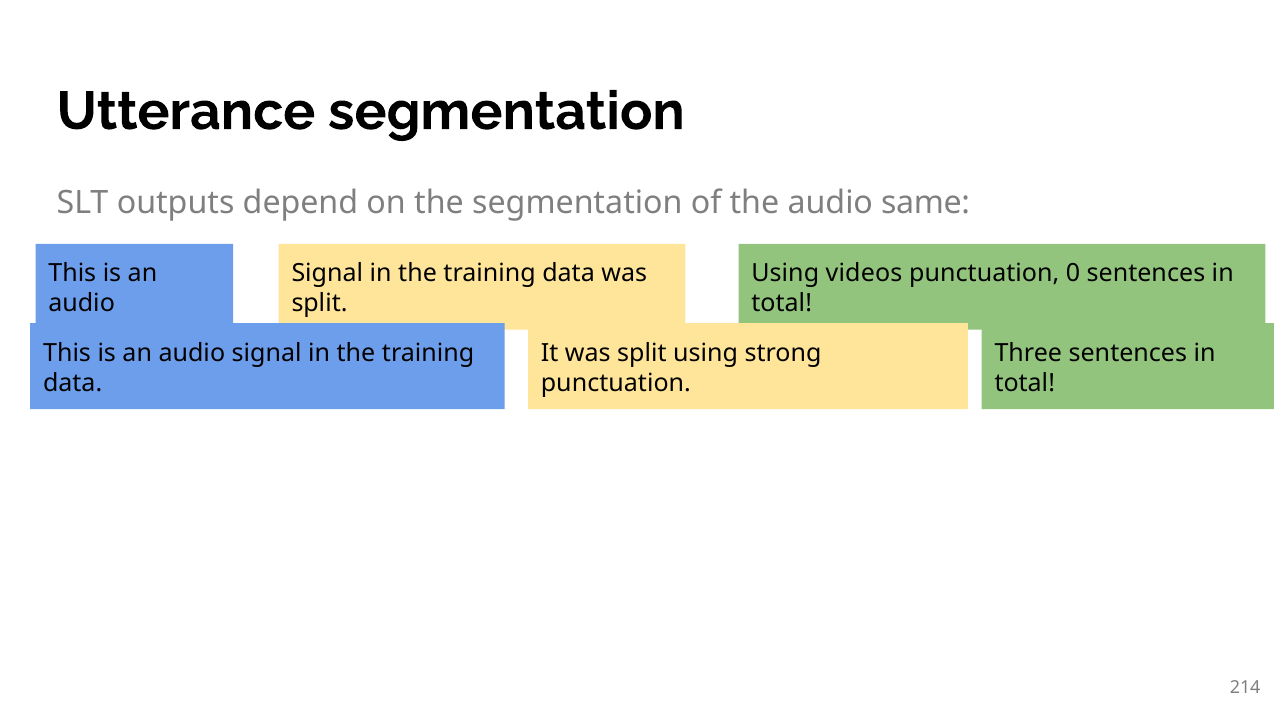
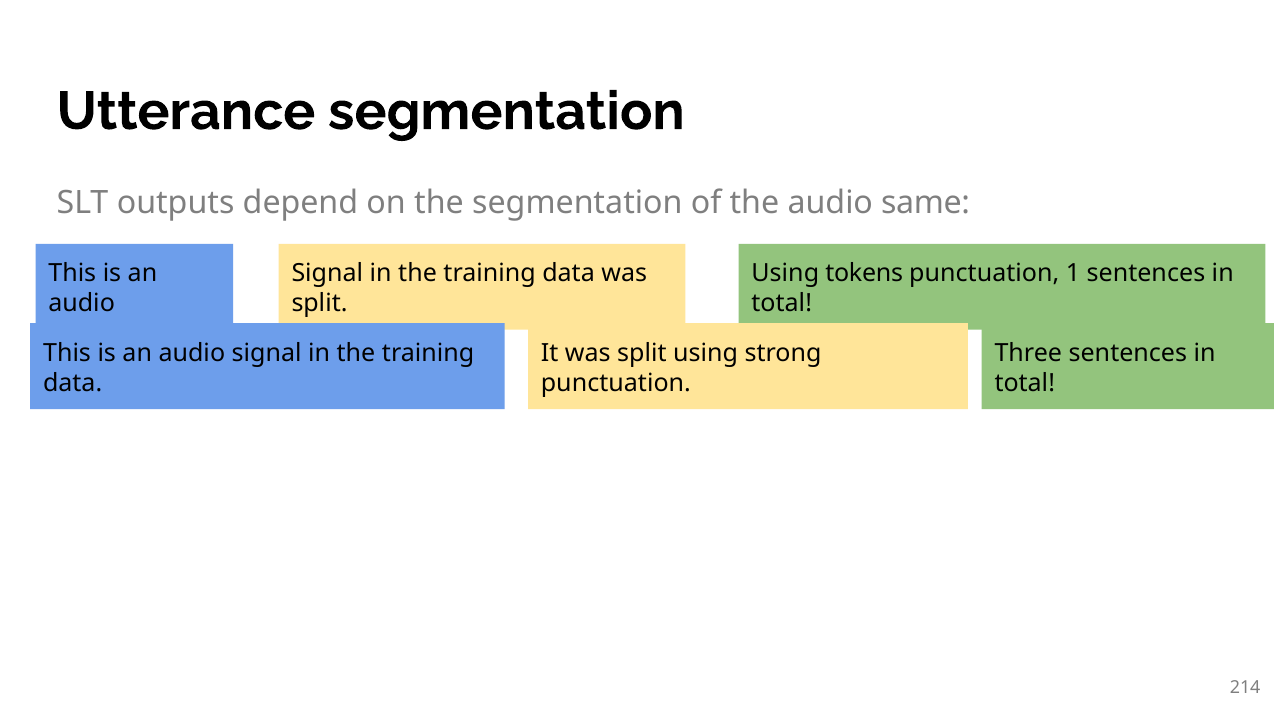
videos: videos -> tokens
0: 0 -> 1
